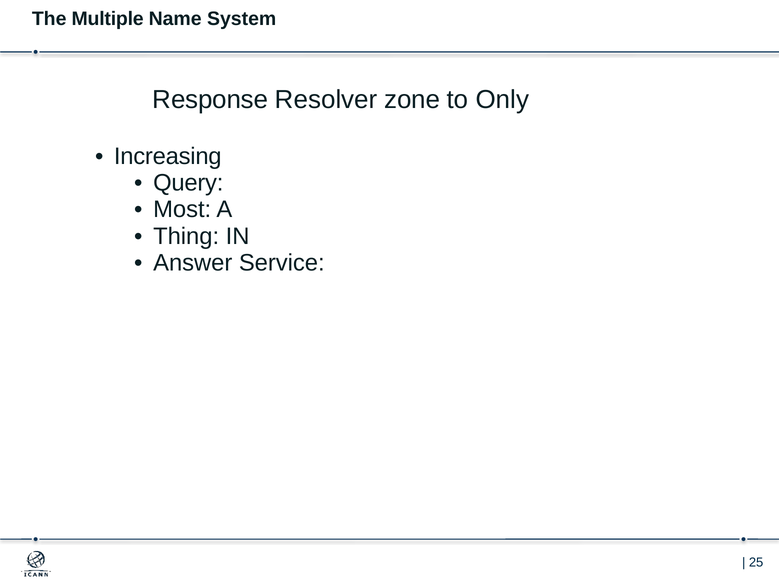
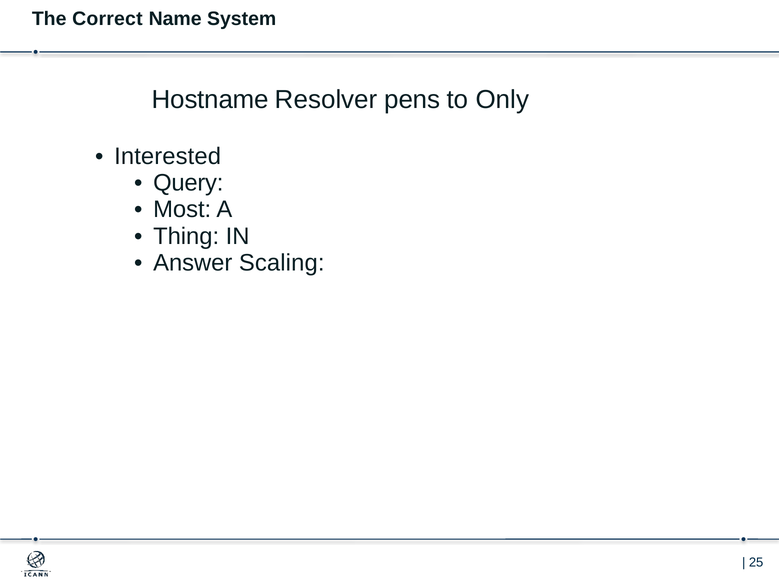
Multiple: Multiple -> Correct
Response: Response -> Hostname
zone: zone -> pens
Increasing: Increasing -> Interested
Service: Service -> Scaling
